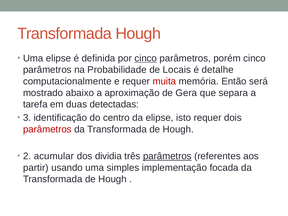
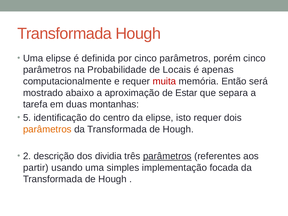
cinco at (146, 58) underline: present -> none
detalhe: detalhe -> apenas
Gera: Gera -> Estar
detectadas: detectadas -> montanhas
3: 3 -> 5
parâmetros at (47, 129) colour: red -> orange
acumular: acumular -> descrição
